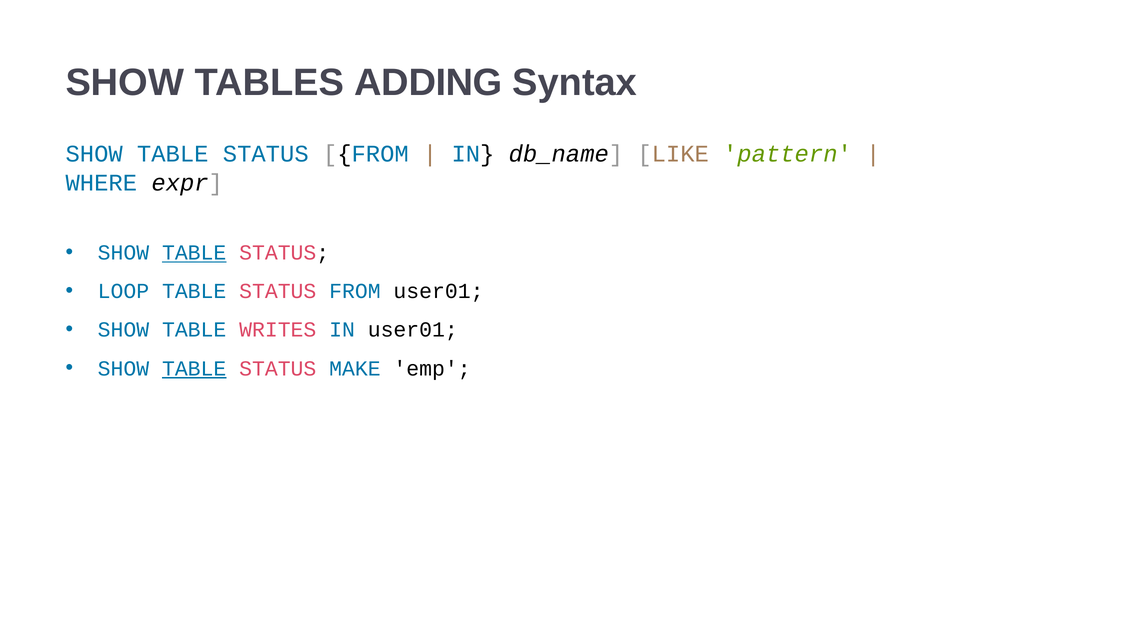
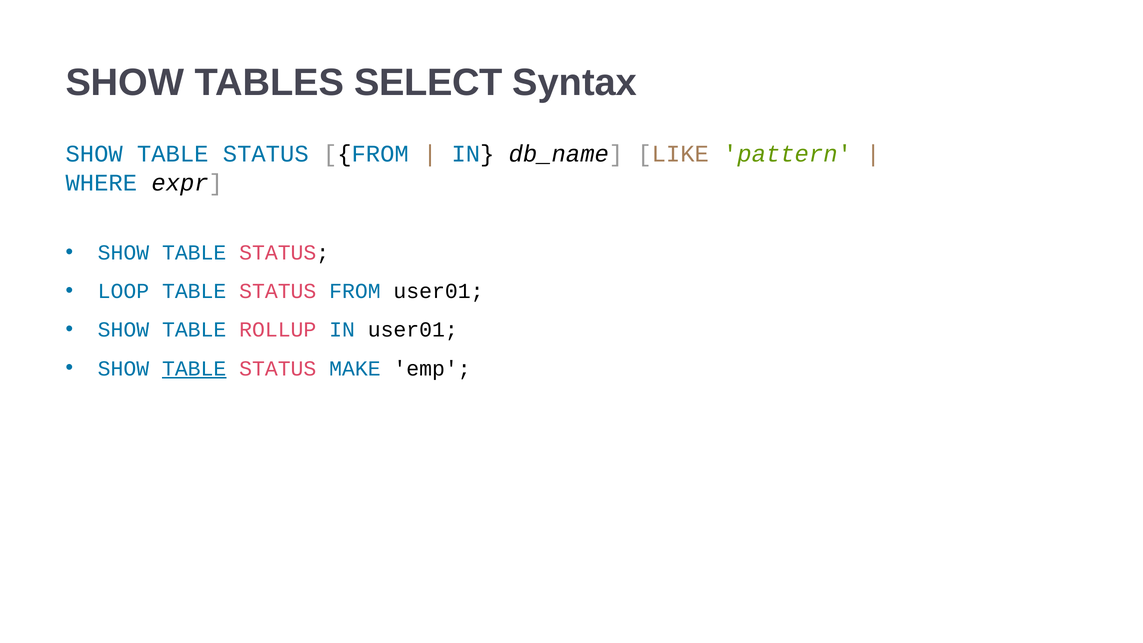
ADDING: ADDING -> SELECT
TABLE at (194, 253) underline: present -> none
WRITES: WRITES -> ROLLUP
